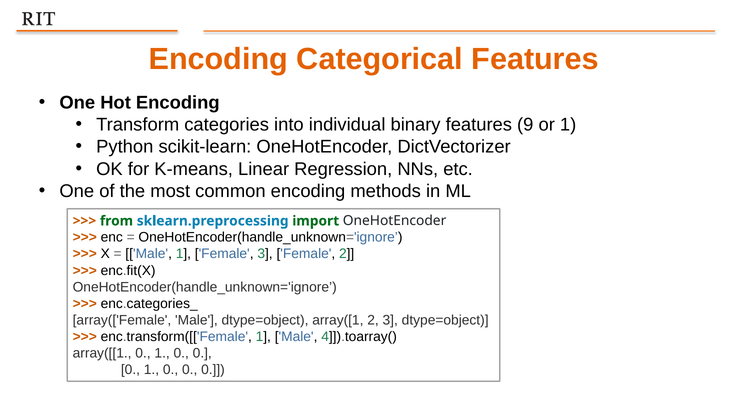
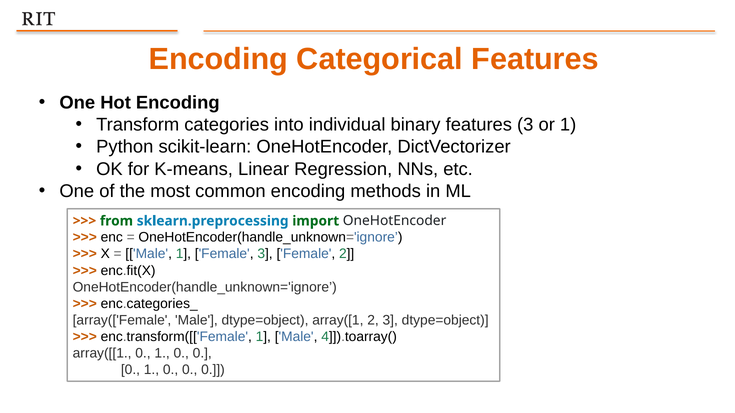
features 9: 9 -> 3
